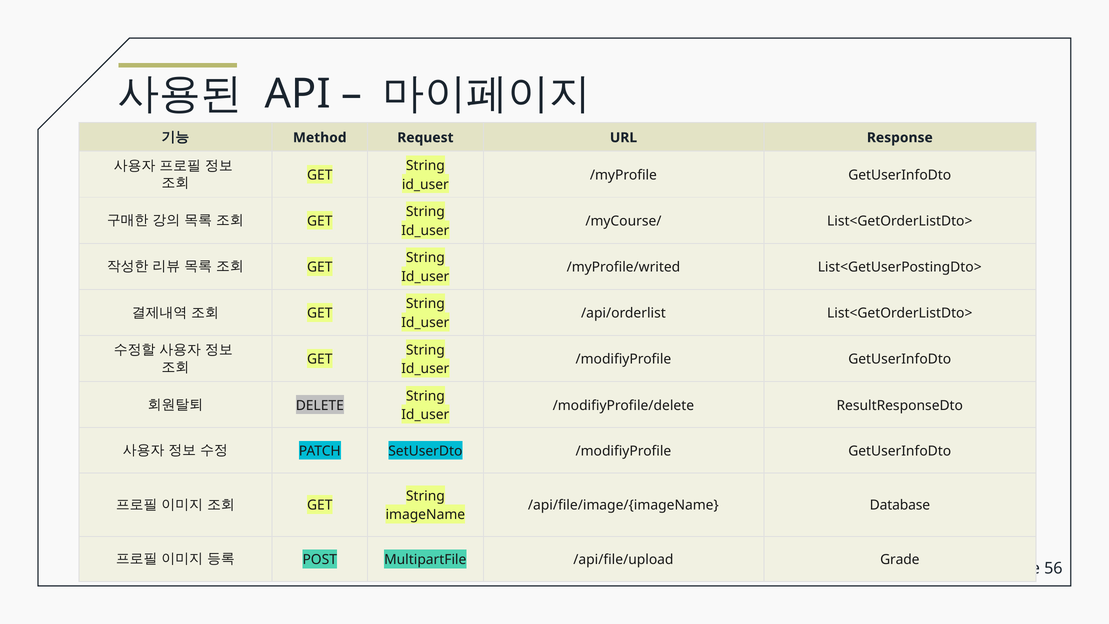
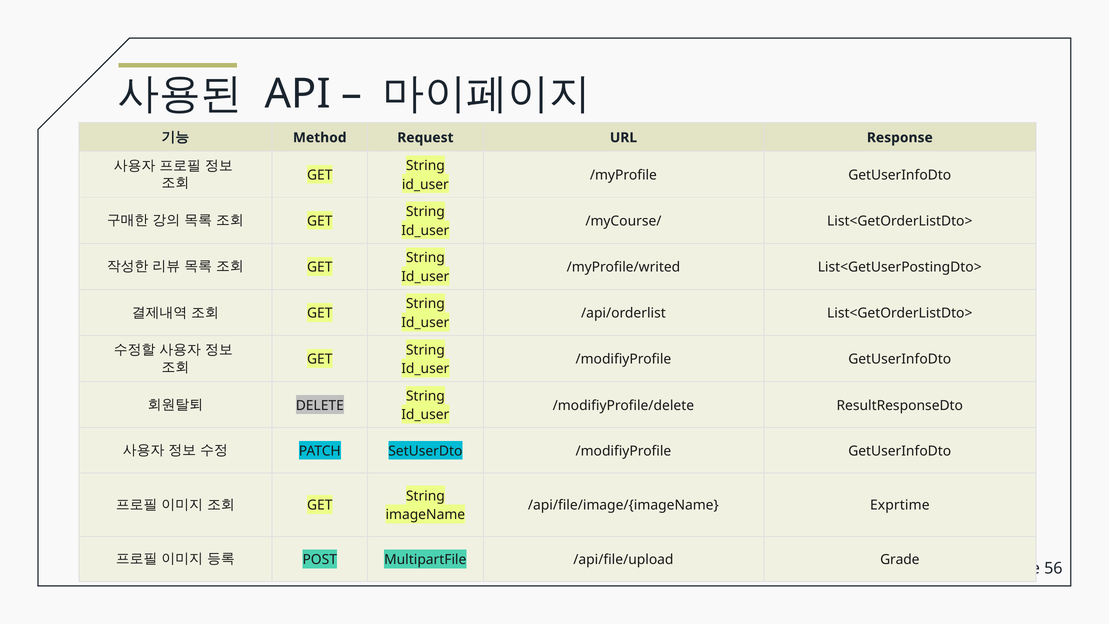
Database: Database -> Exprtime
